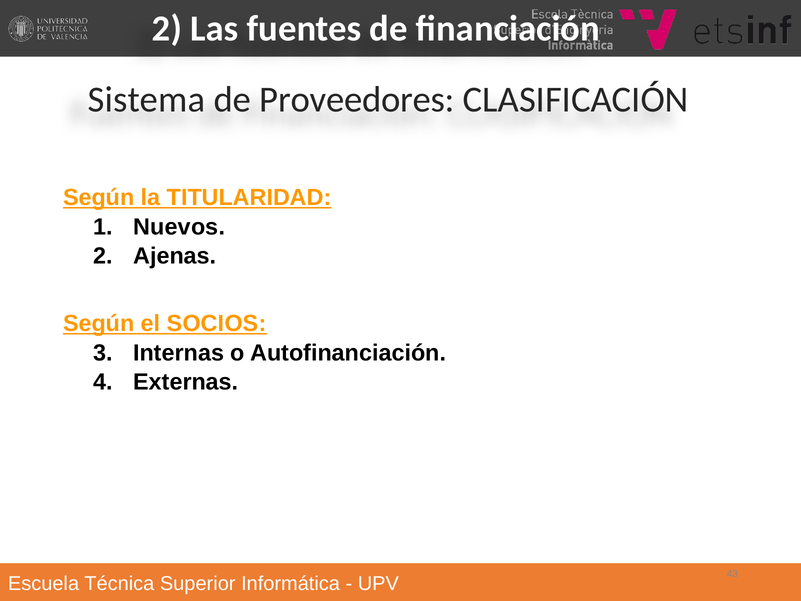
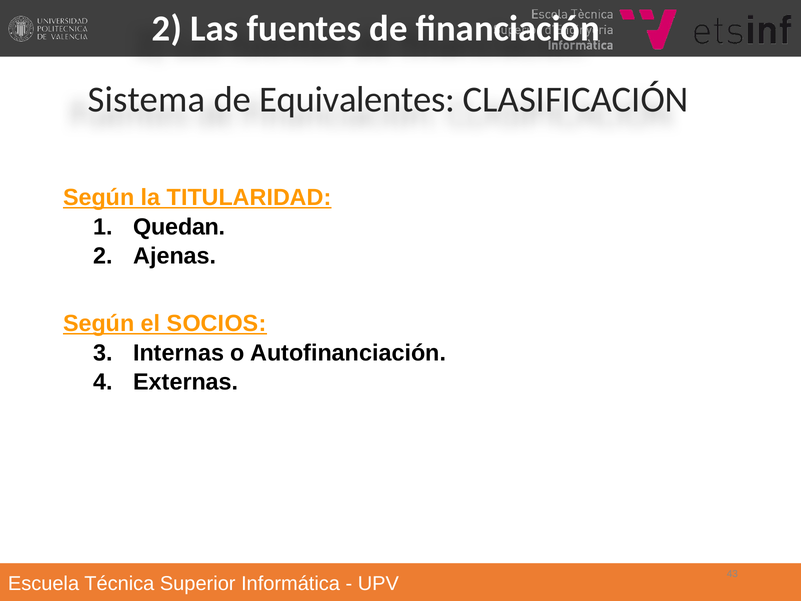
Proveedores: Proveedores -> Equivalentes
Nuevos: Nuevos -> Quedan
